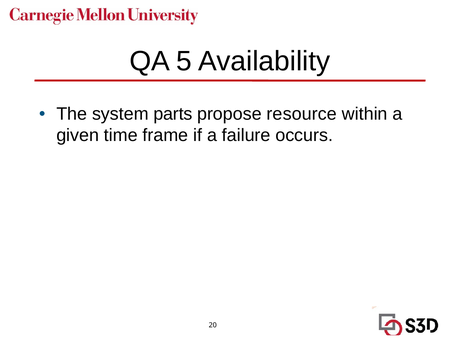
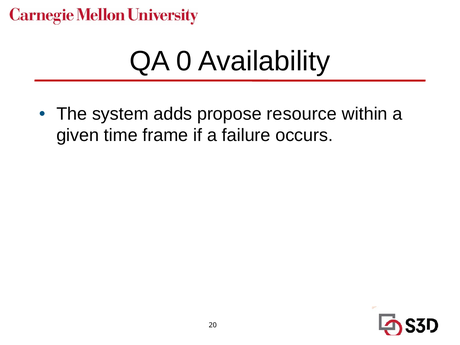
5: 5 -> 0
parts: parts -> adds
